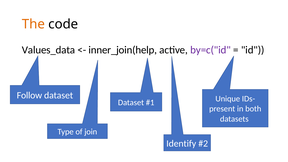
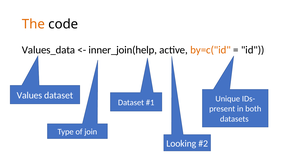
by=c("id colour: purple -> orange
Follow: Follow -> Values
Identify: Identify -> Looking
